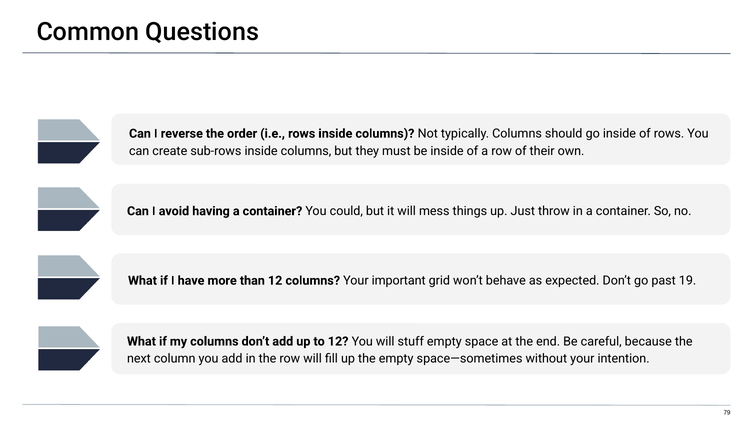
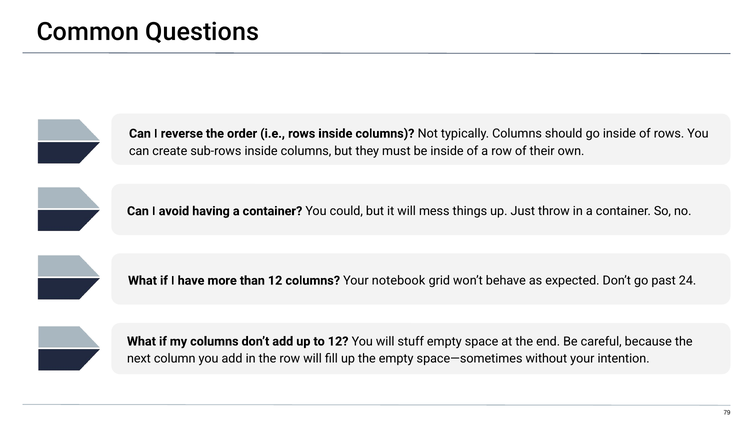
important: important -> notebook
19: 19 -> 24
